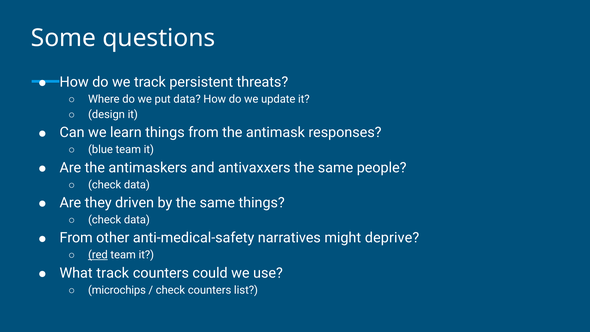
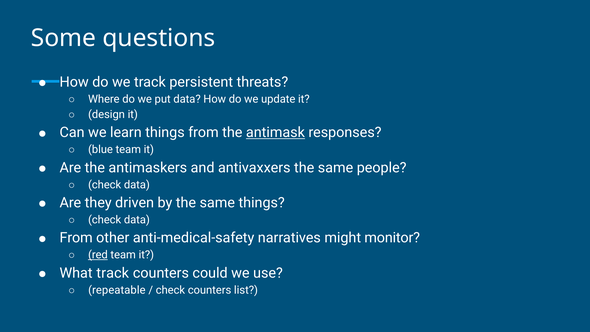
antimask underline: none -> present
deprive: deprive -> monitor
microchips: microchips -> repeatable
